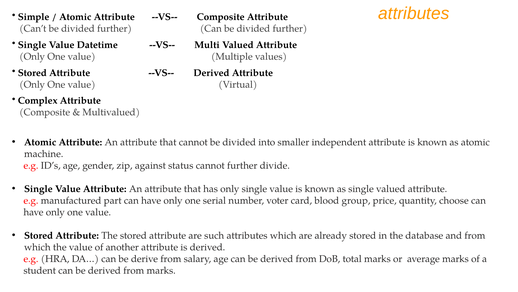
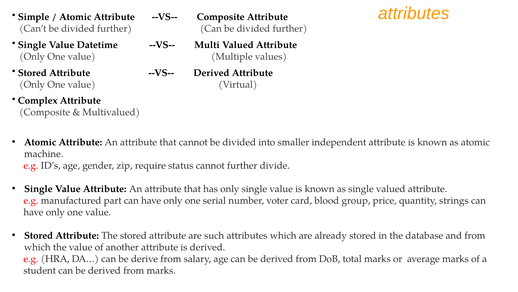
against: against -> require
choose: choose -> strings
